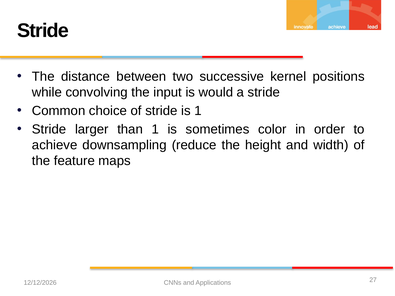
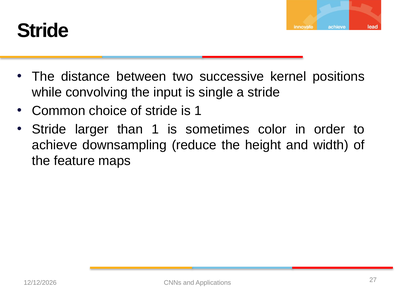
would: would -> single
